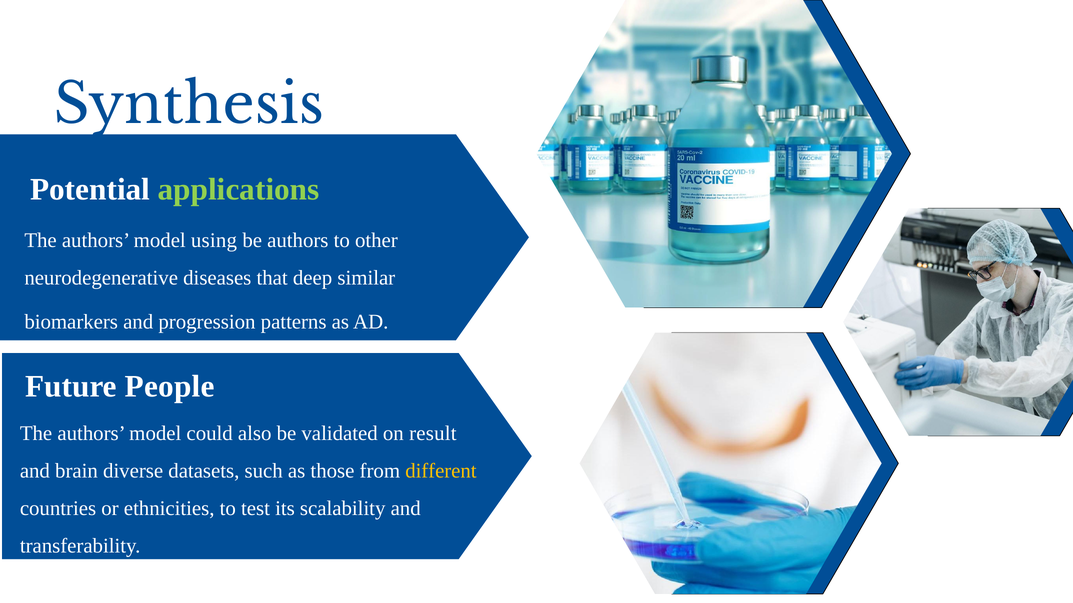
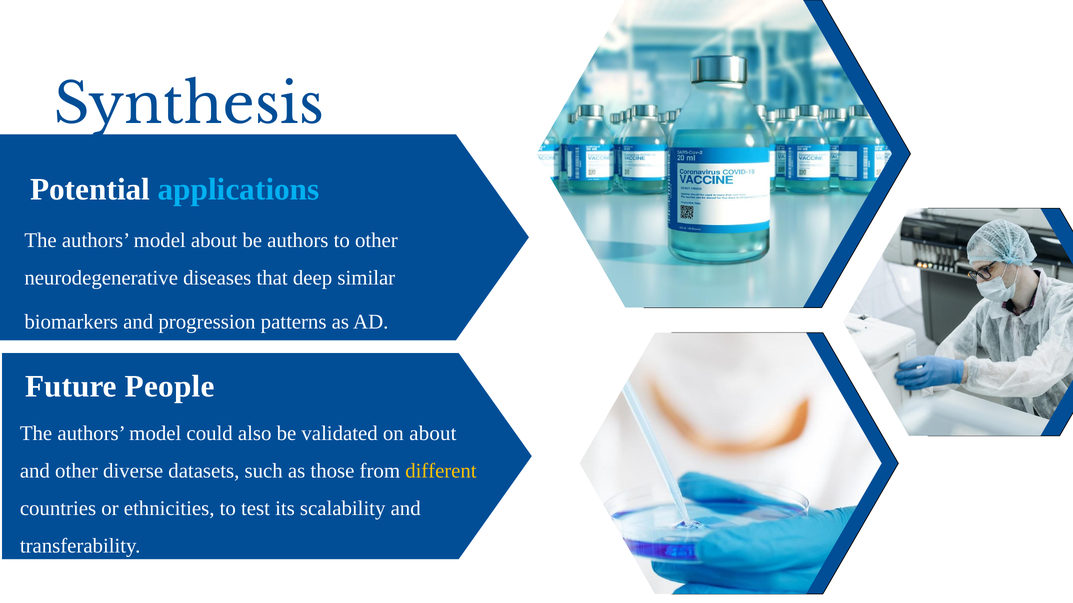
applications colour: light green -> light blue
model using: using -> about
on result: result -> about
and brain: brain -> other
